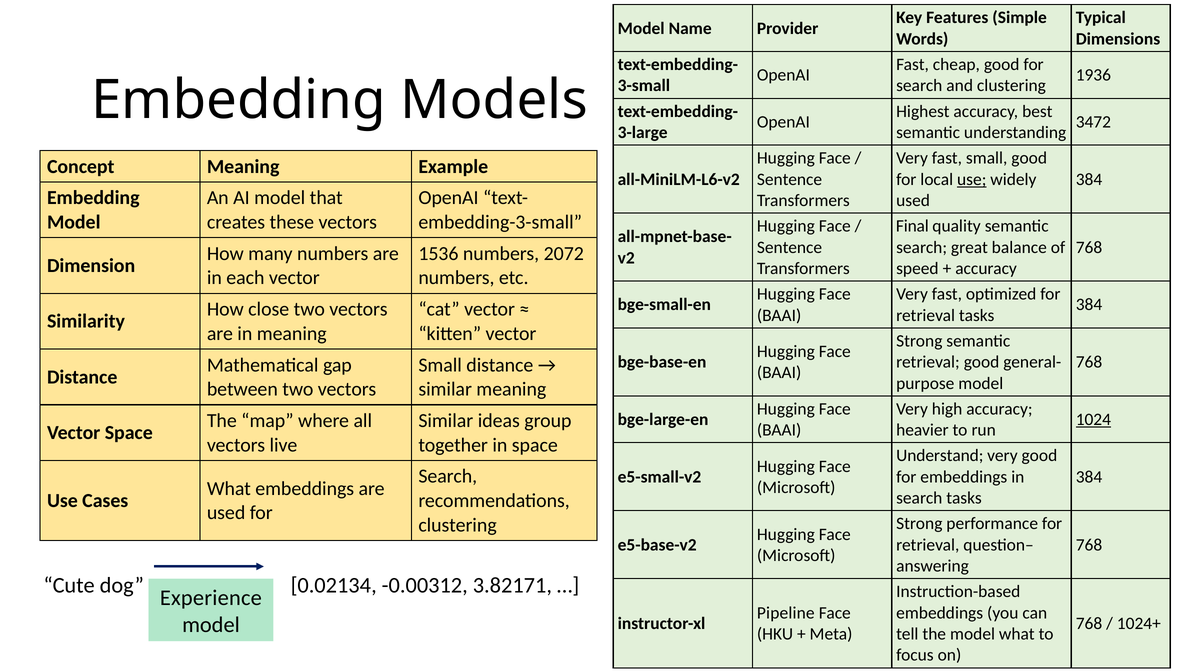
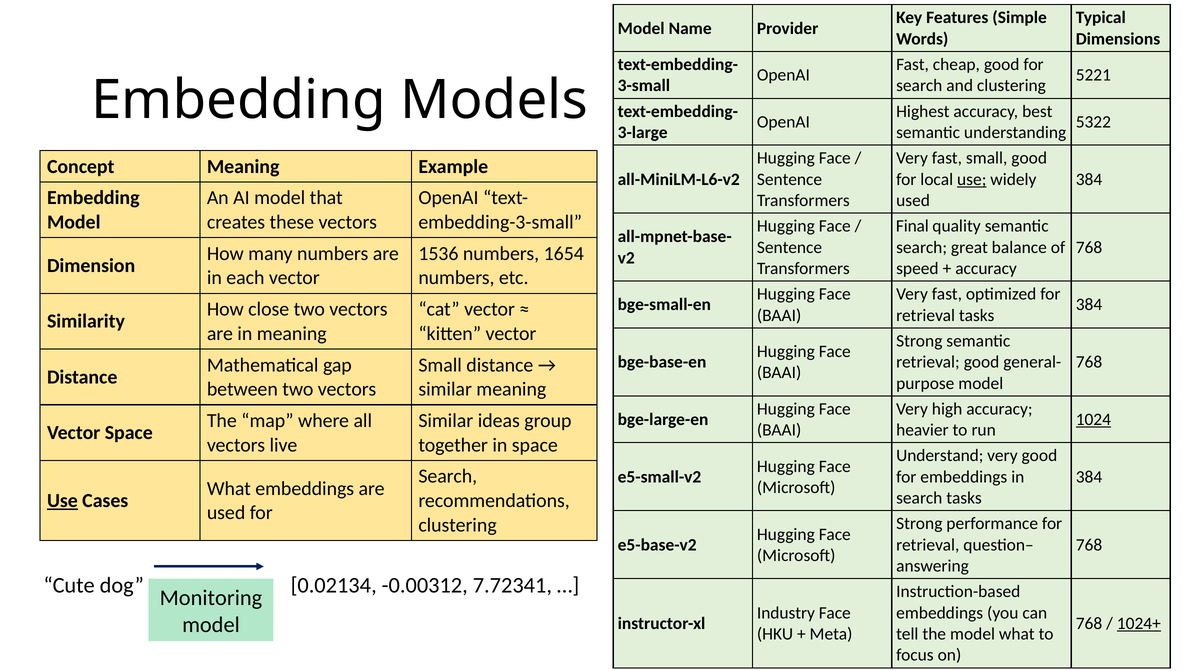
1936: 1936 -> 5221
3472: 3472 -> 5322
2072: 2072 -> 1654
Use at (62, 501) underline: none -> present
3.82171: 3.82171 -> 7.72341
Experience: Experience -> Monitoring
Pipeline: Pipeline -> Industry
1024+ underline: none -> present
